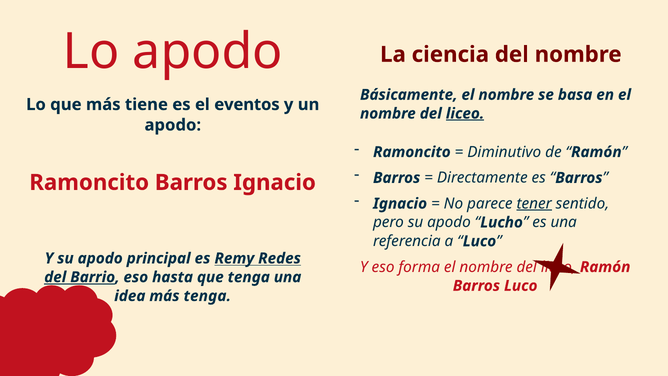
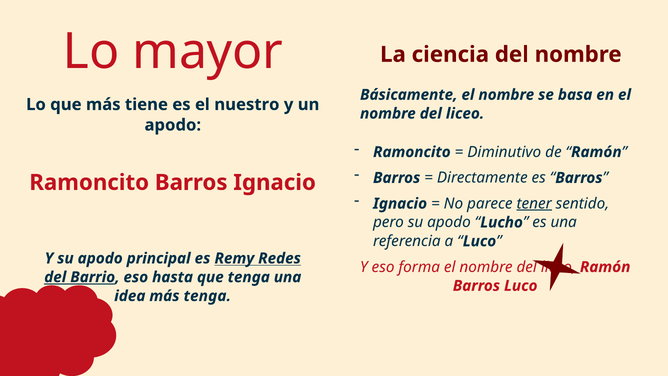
Lo apodo: apodo -> mayor
eventos: eventos -> nuestro
liceo at (465, 113) underline: present -> none
